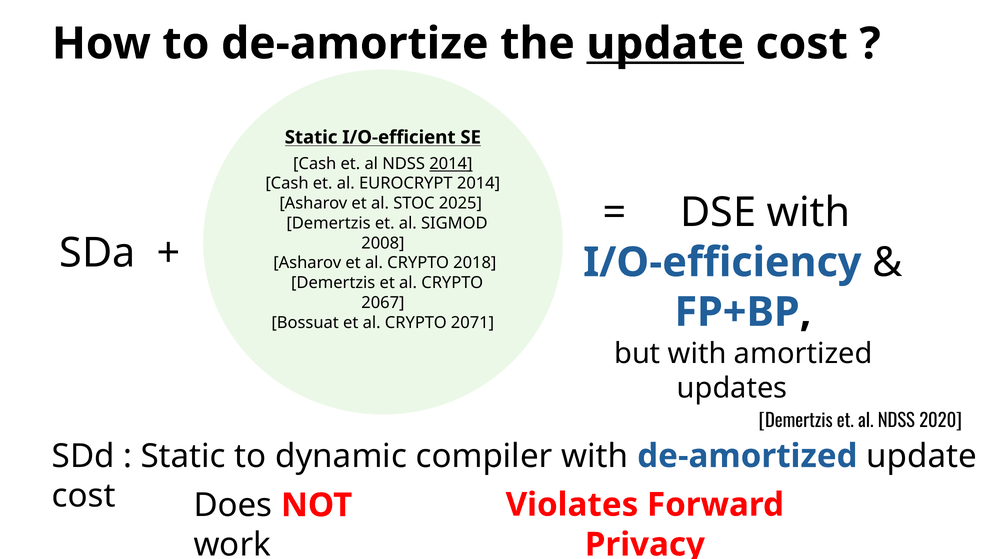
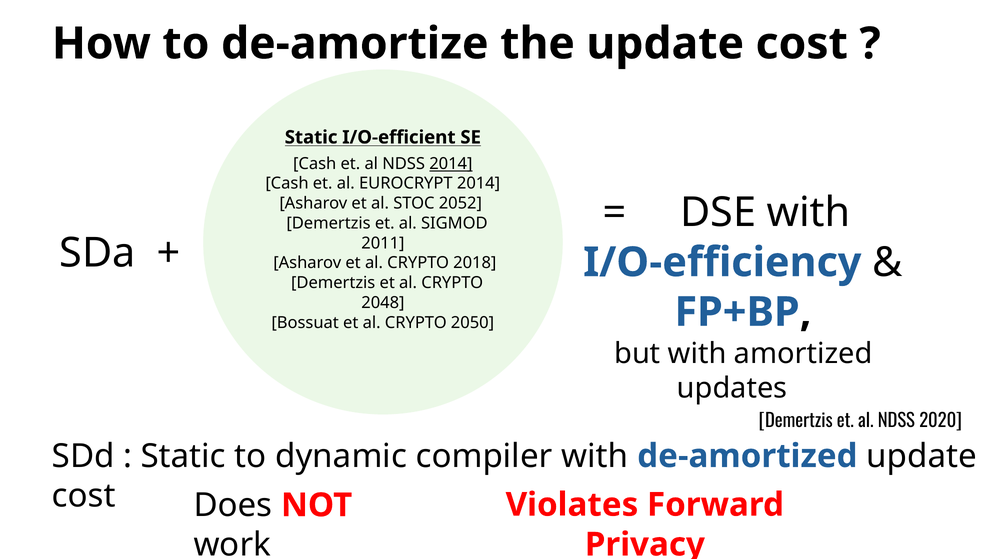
update at (665, 44) underline: present -> none
2025: 2025 -> 2052
2008: 2008 -> 2011
2067: 2067 -> 2048
2071: 2071 -> 2050
